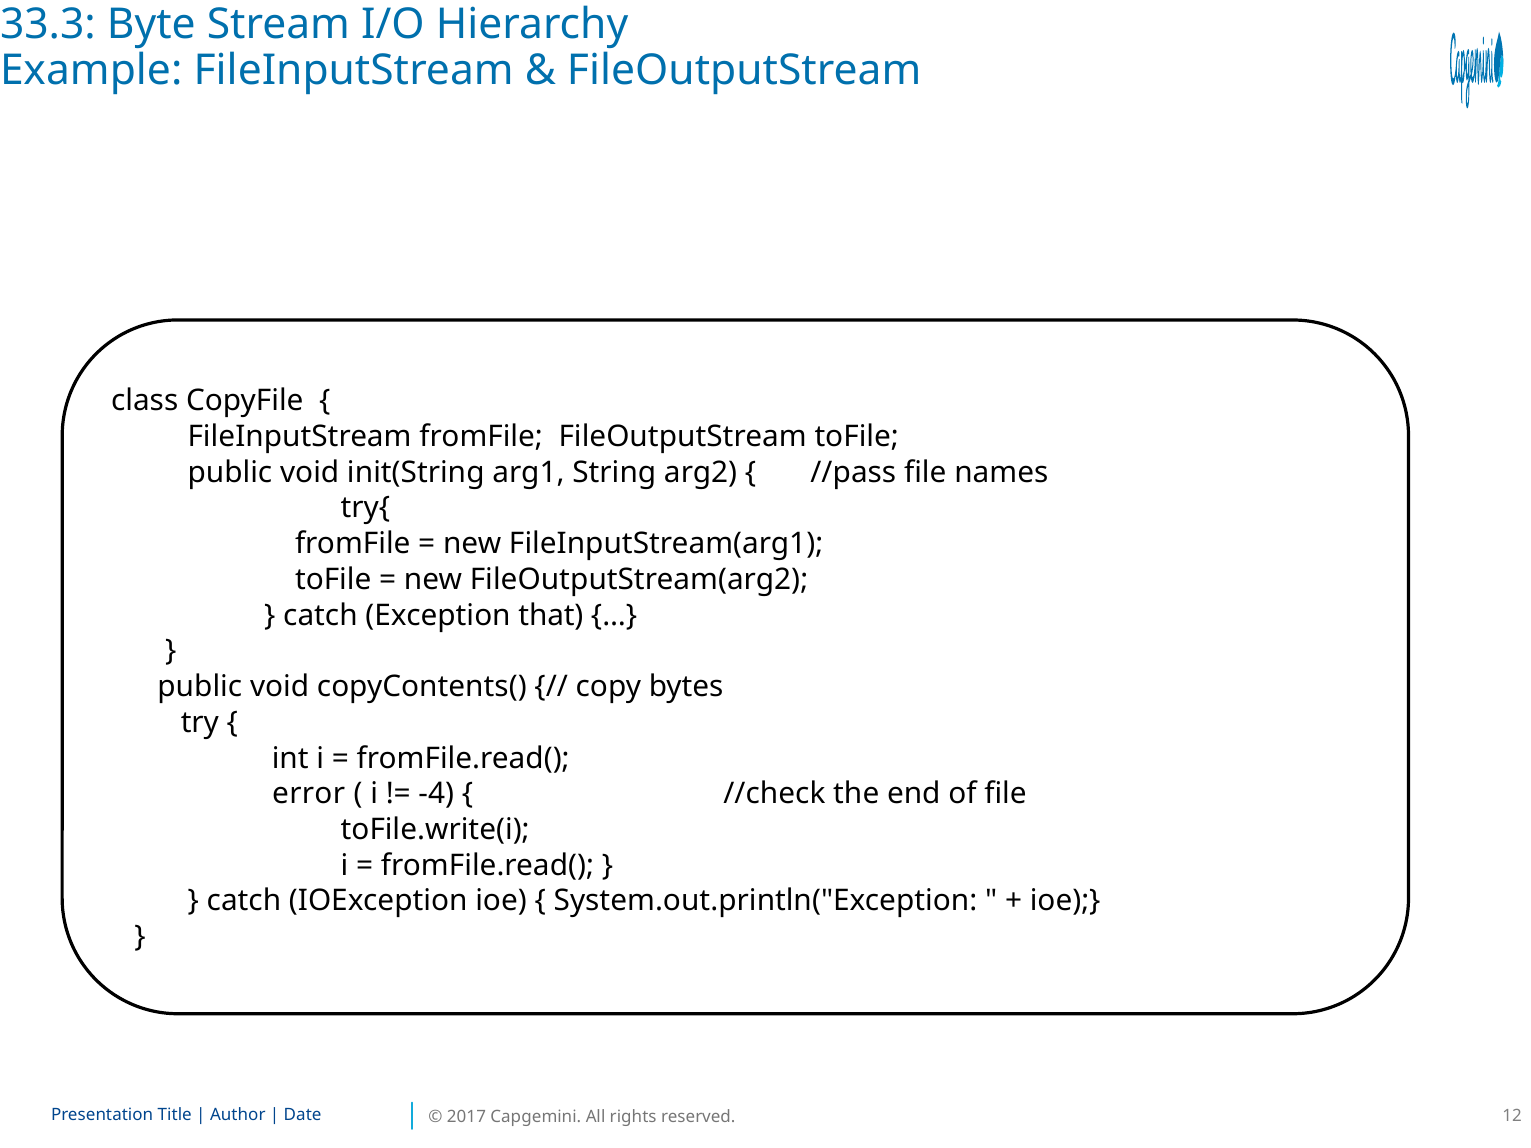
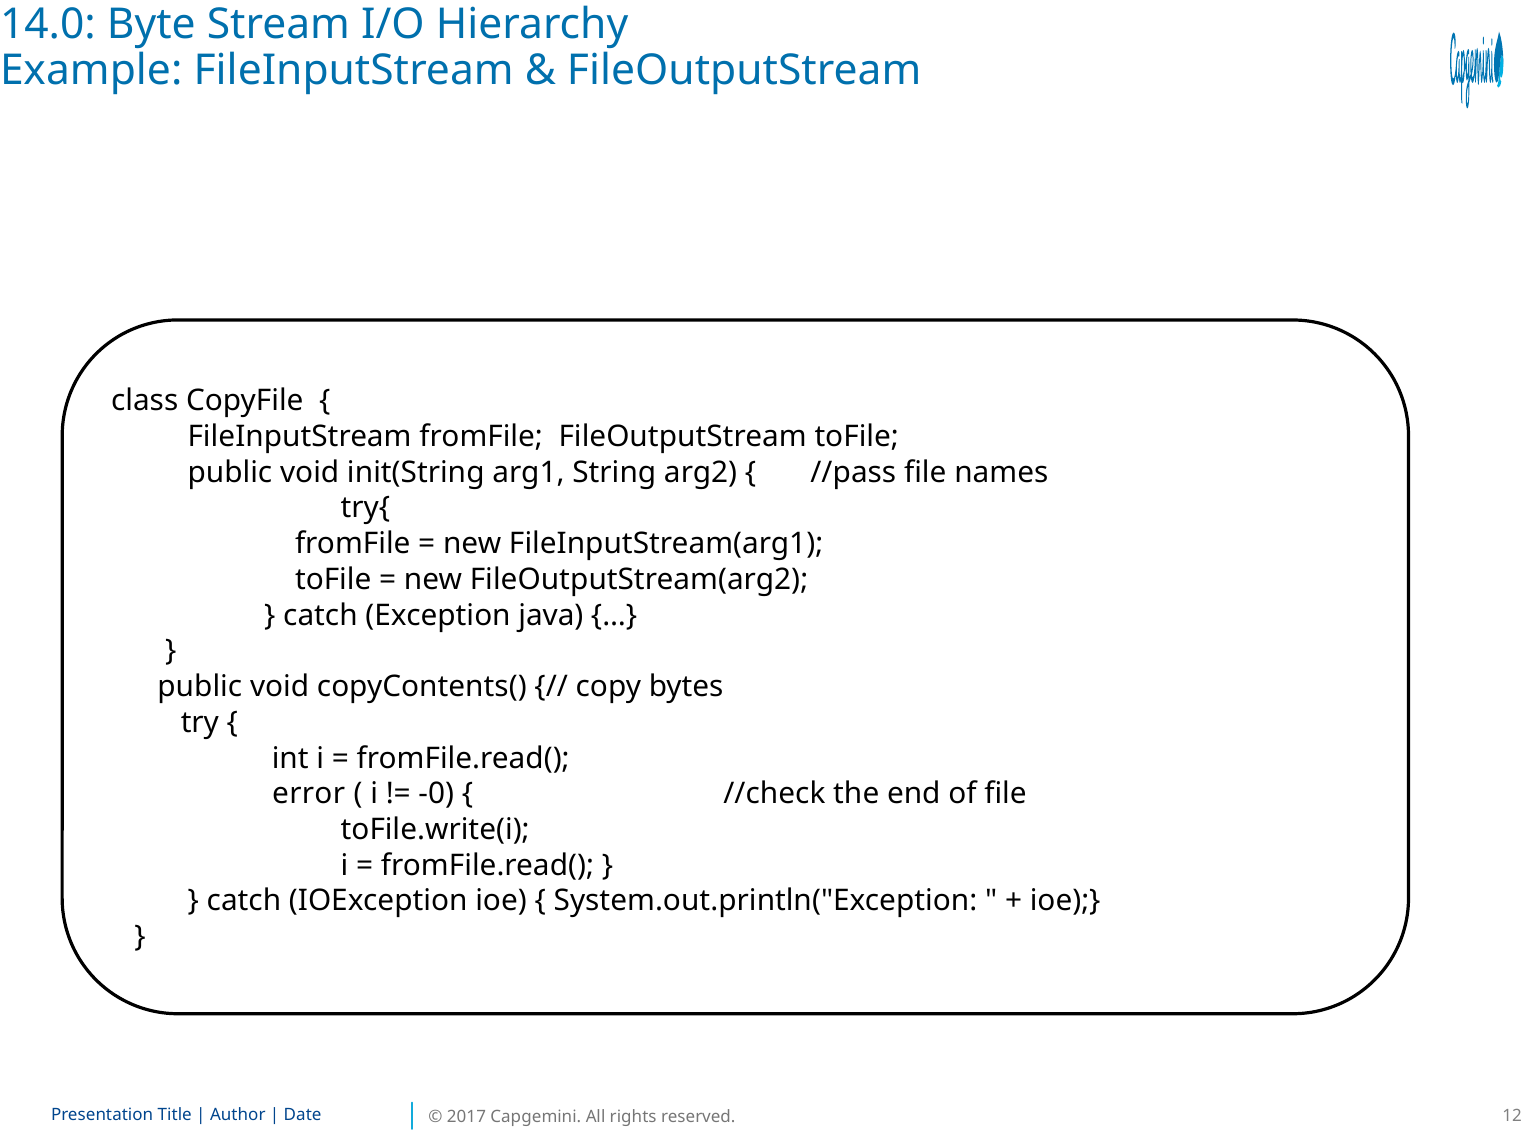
33.3: 33.3 -> 14.0
that: that -> java
-4: -4 -> -0
